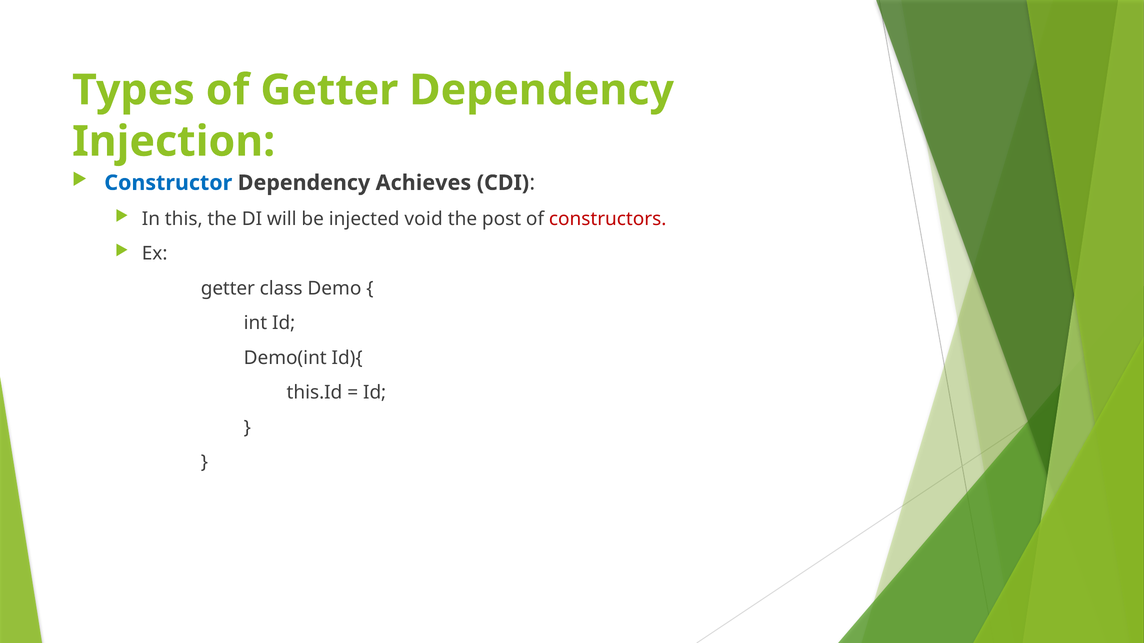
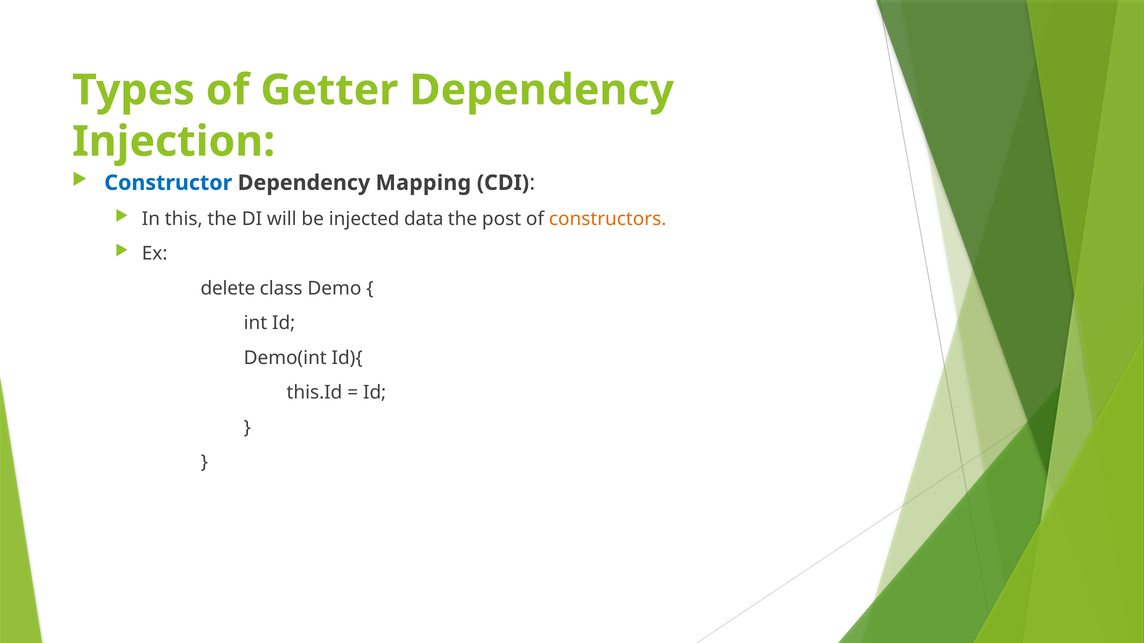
Achieves: Achieves -> Mapping
void: void -> data
constructors colour: red -> orange
getter at (228, 289): getter -> delete
